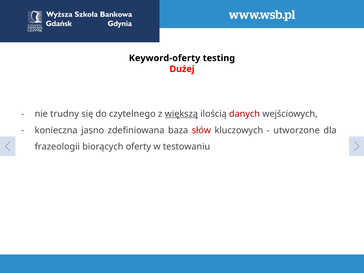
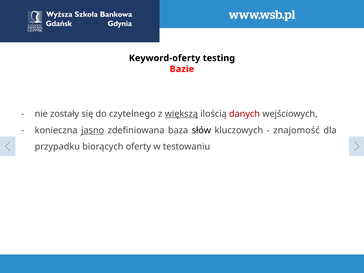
Dużej: Dużej -> Bazie
trudny: trudny -> zostały
jasno underline: none -> present
słów colour: red -> black
utworzone: utworzone -> znajomość
frazeologii: frazeologii -> przypadku
